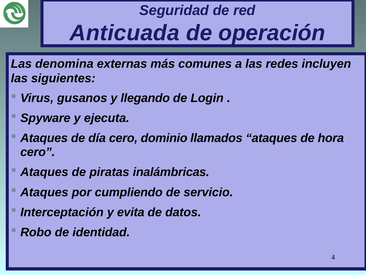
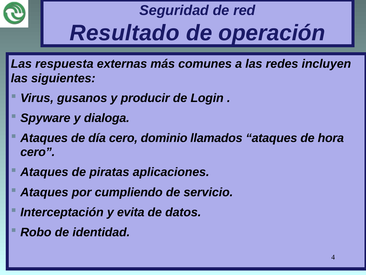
Anticuada: Anticuada -> Resultado
denomina: denomina -> respuesta
llegando: llegando -> producir
ejecuta: ejecuta -> dialoga
inalámbricas: inalámbricas -> aplicaciones
